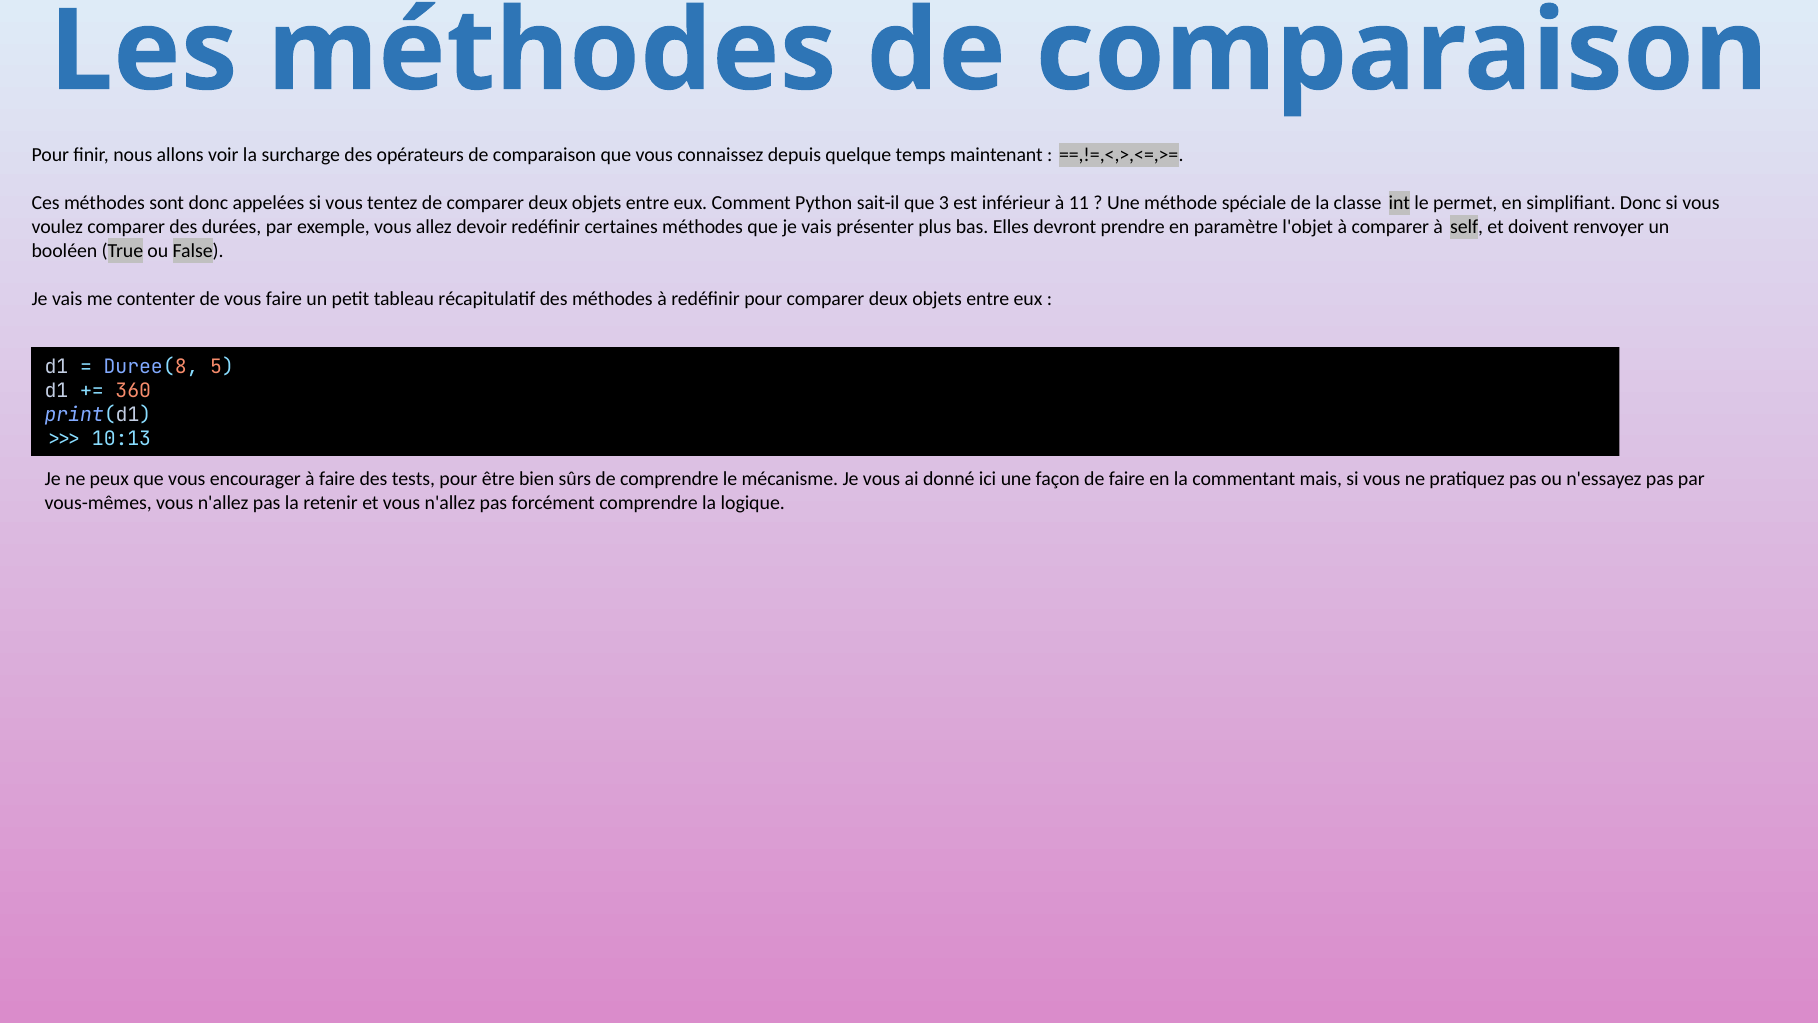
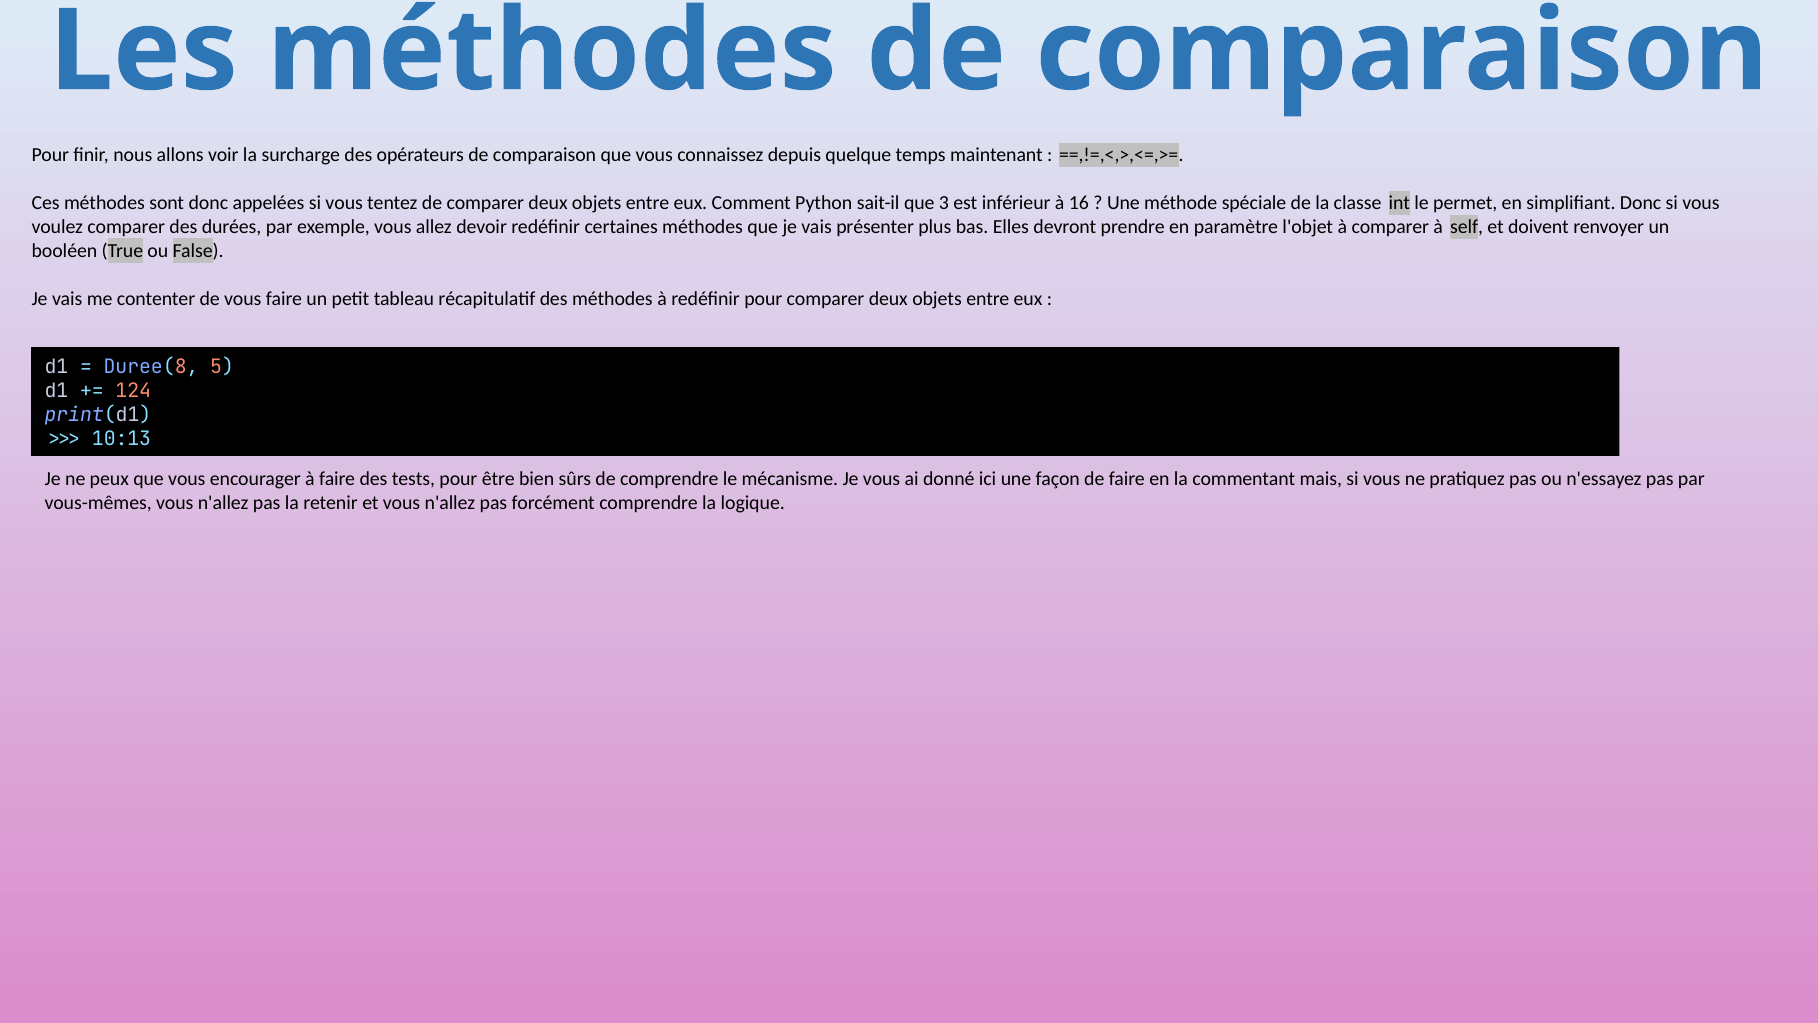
11: 11 -> 16
360: 360 -> 124
